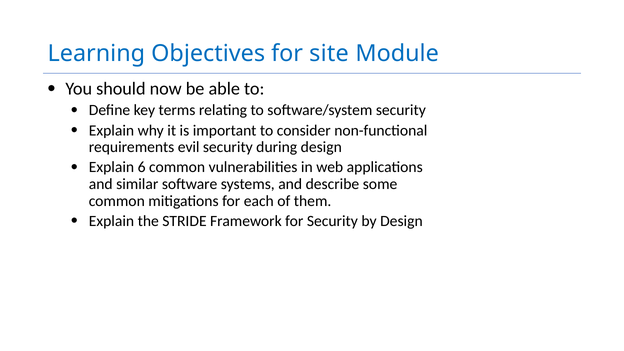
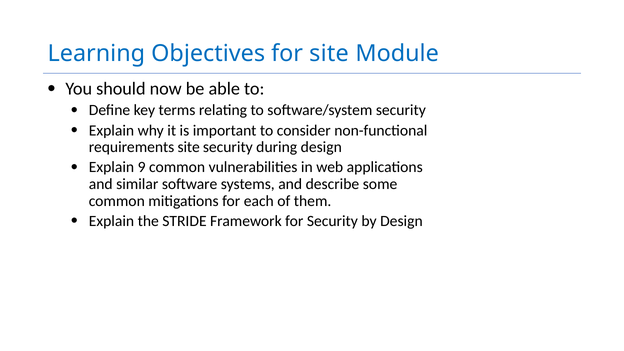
requirements evil: evil -> site
6: 6 -> 9
